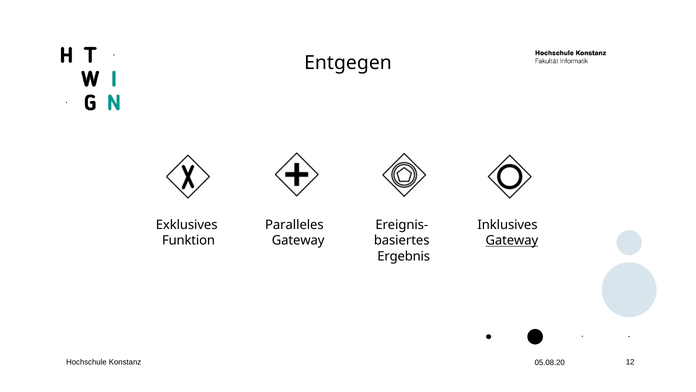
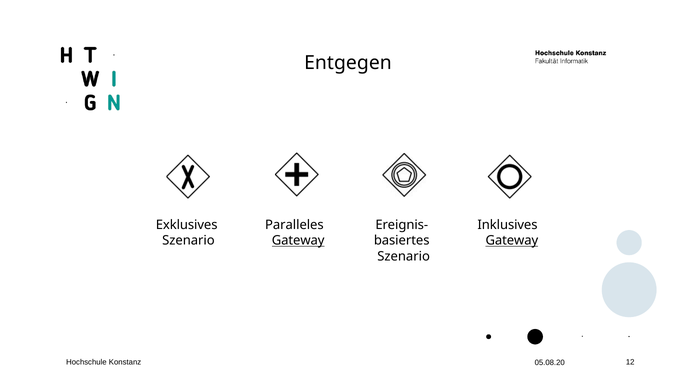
Funktion at (189, 240): Funktion -> Szenario
Gateway at (298, 240) underline: none -> present
Ergebnis at (404, 256): Ergebnis -> Szenario
